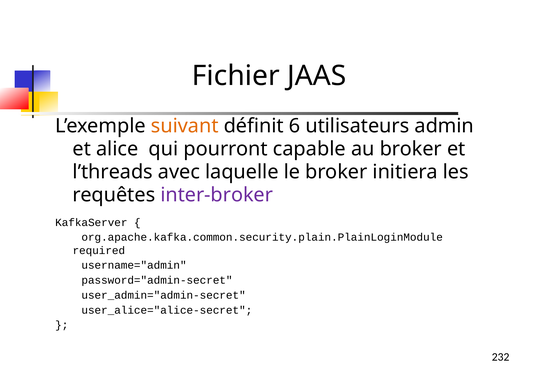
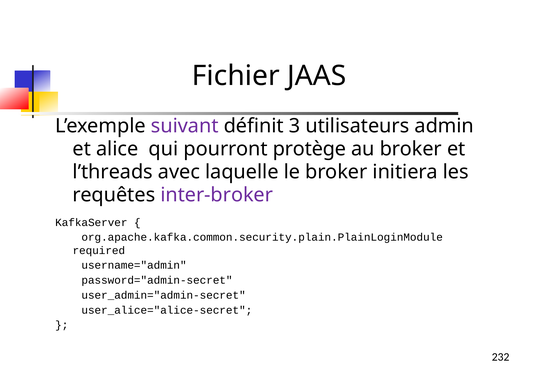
suivant colour: orange -> purple
6: 6 -> 3
capable: capable -> protège
